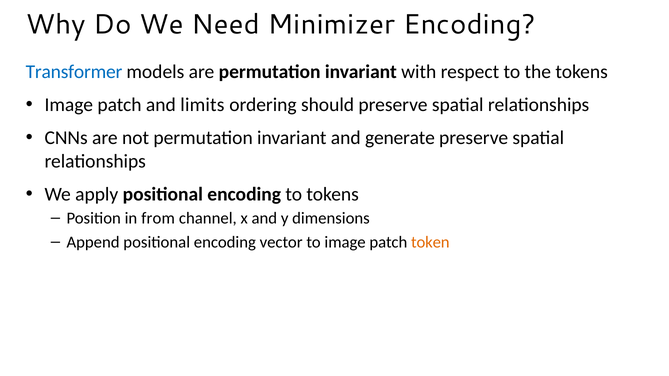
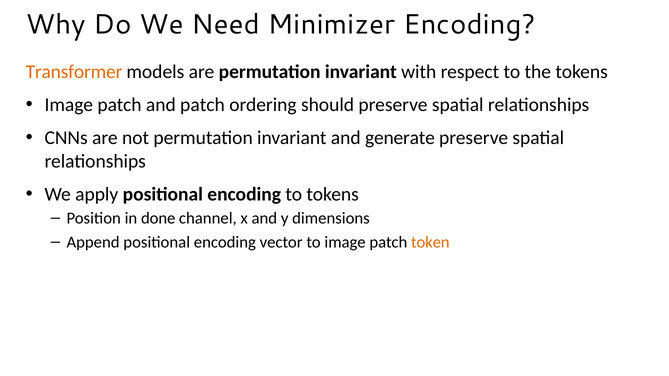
Transformer colour: blue -> orange
and limits: limits -> patch
from: from -> done
